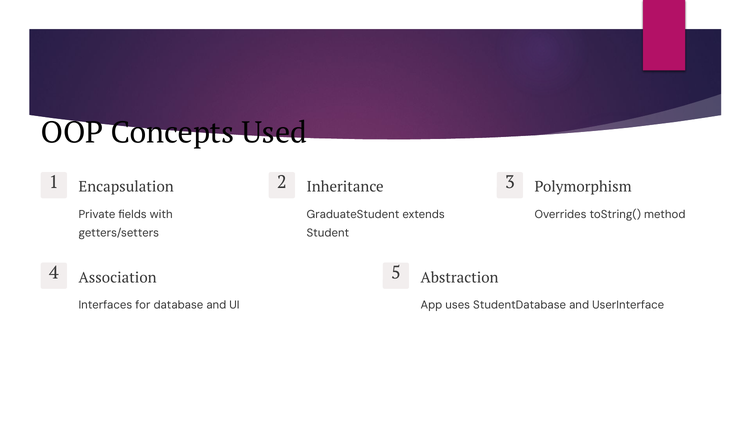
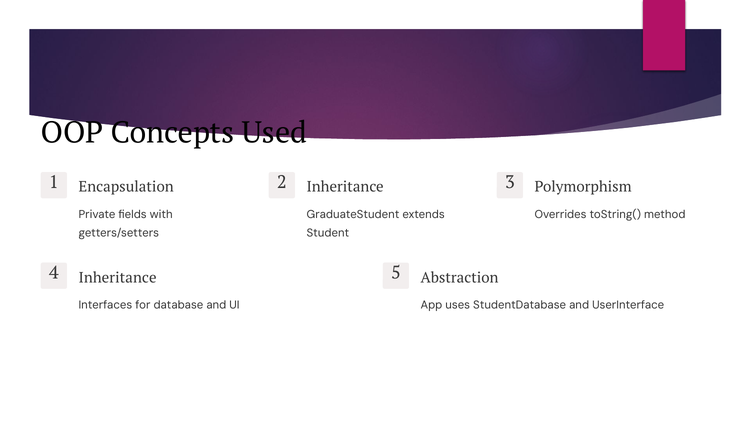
4 Association: Association -> Inheritance
